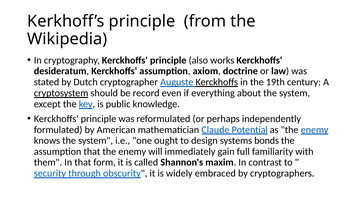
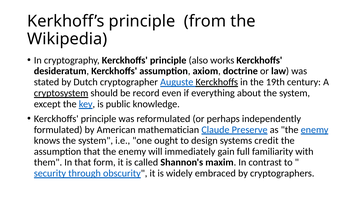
Potential: Potential -> Preserve
bonds: bonds -> credit
